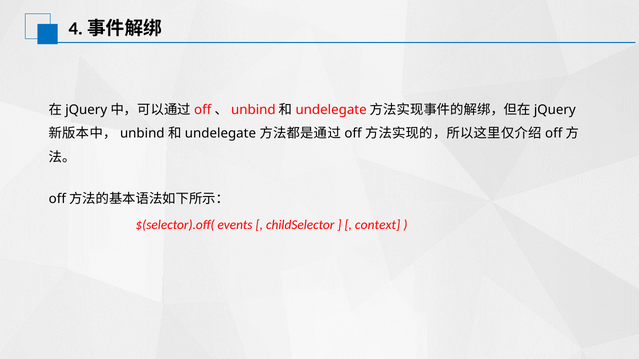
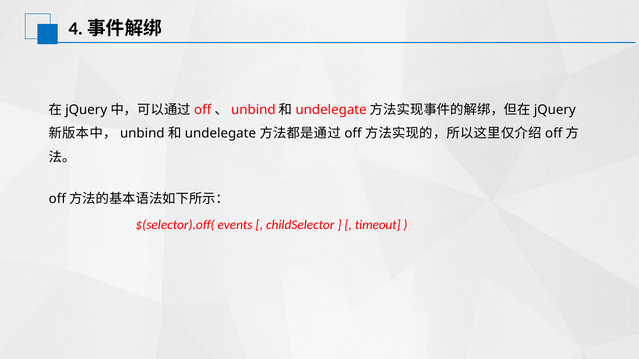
context: context -> timeout
